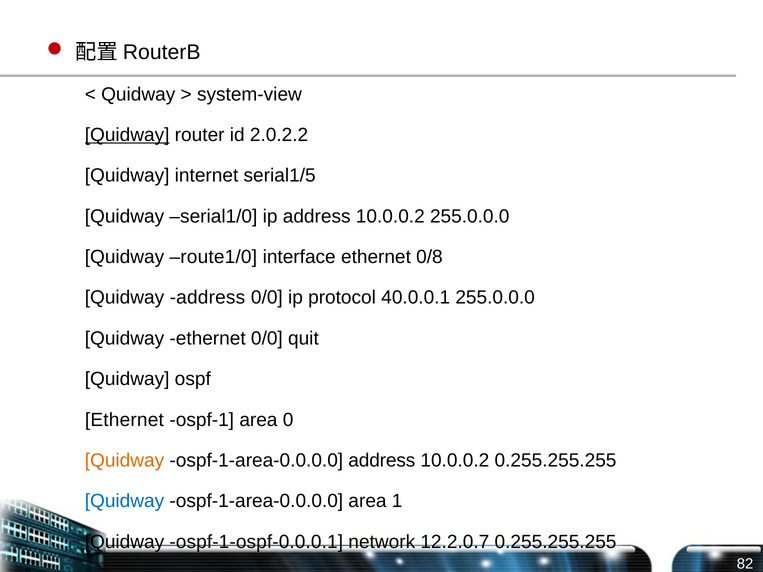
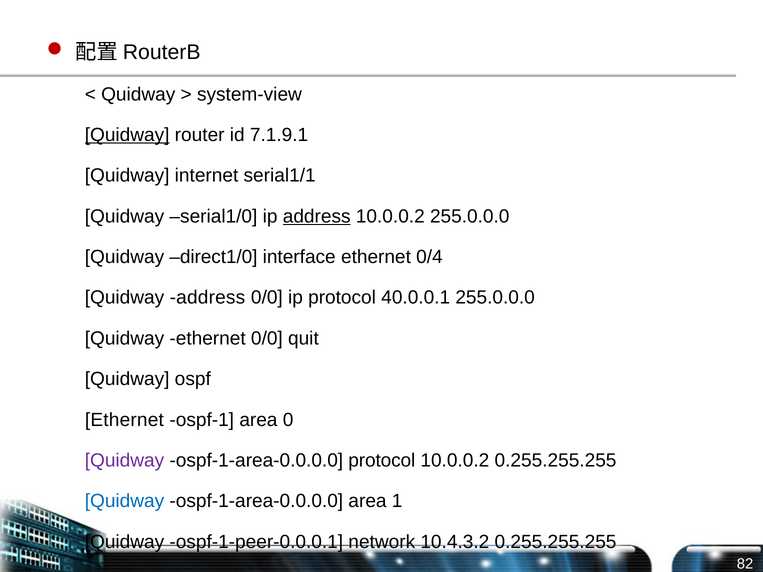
2.0.2.2: 2.0.2.2 -> 7.1.9.1
serial1/5: serial1/5 -> serial1/1
address at (317, 216) underline: none -> present
route1/0: route1/0 -> direct1/0
0/8: 0/8 -> 0/4
Quidway at (125, 461) colour: orange -> purple
ospf-1-area-0.0.0.0 address: address -> protocol
ospf-1-ospf-0.0.0.1: ospf-1-ospf-0.0.0.1 -> ospf-1-peer-0.0.0.1
12.2.0.7: 12.2.0.7 -> 10.4.3.2
